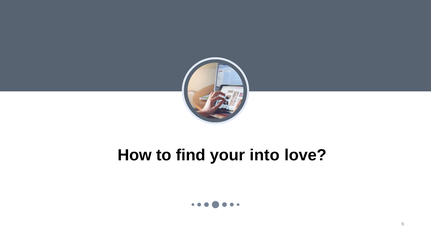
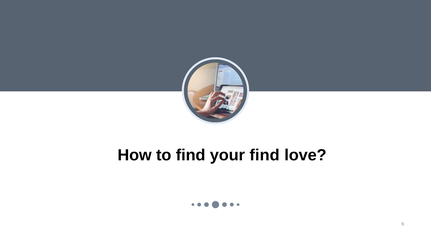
your into: into -> find
